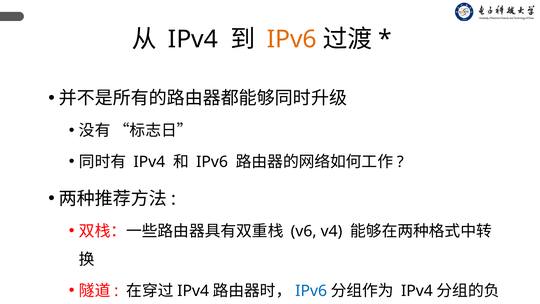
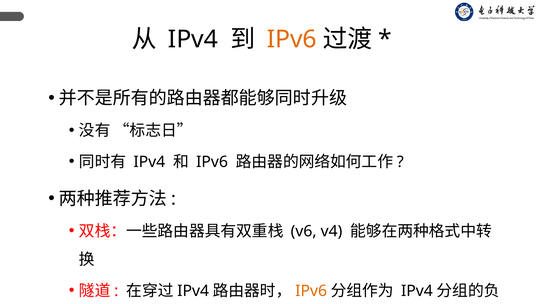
IPv6 at (311, 291) colour: blue -> orange
